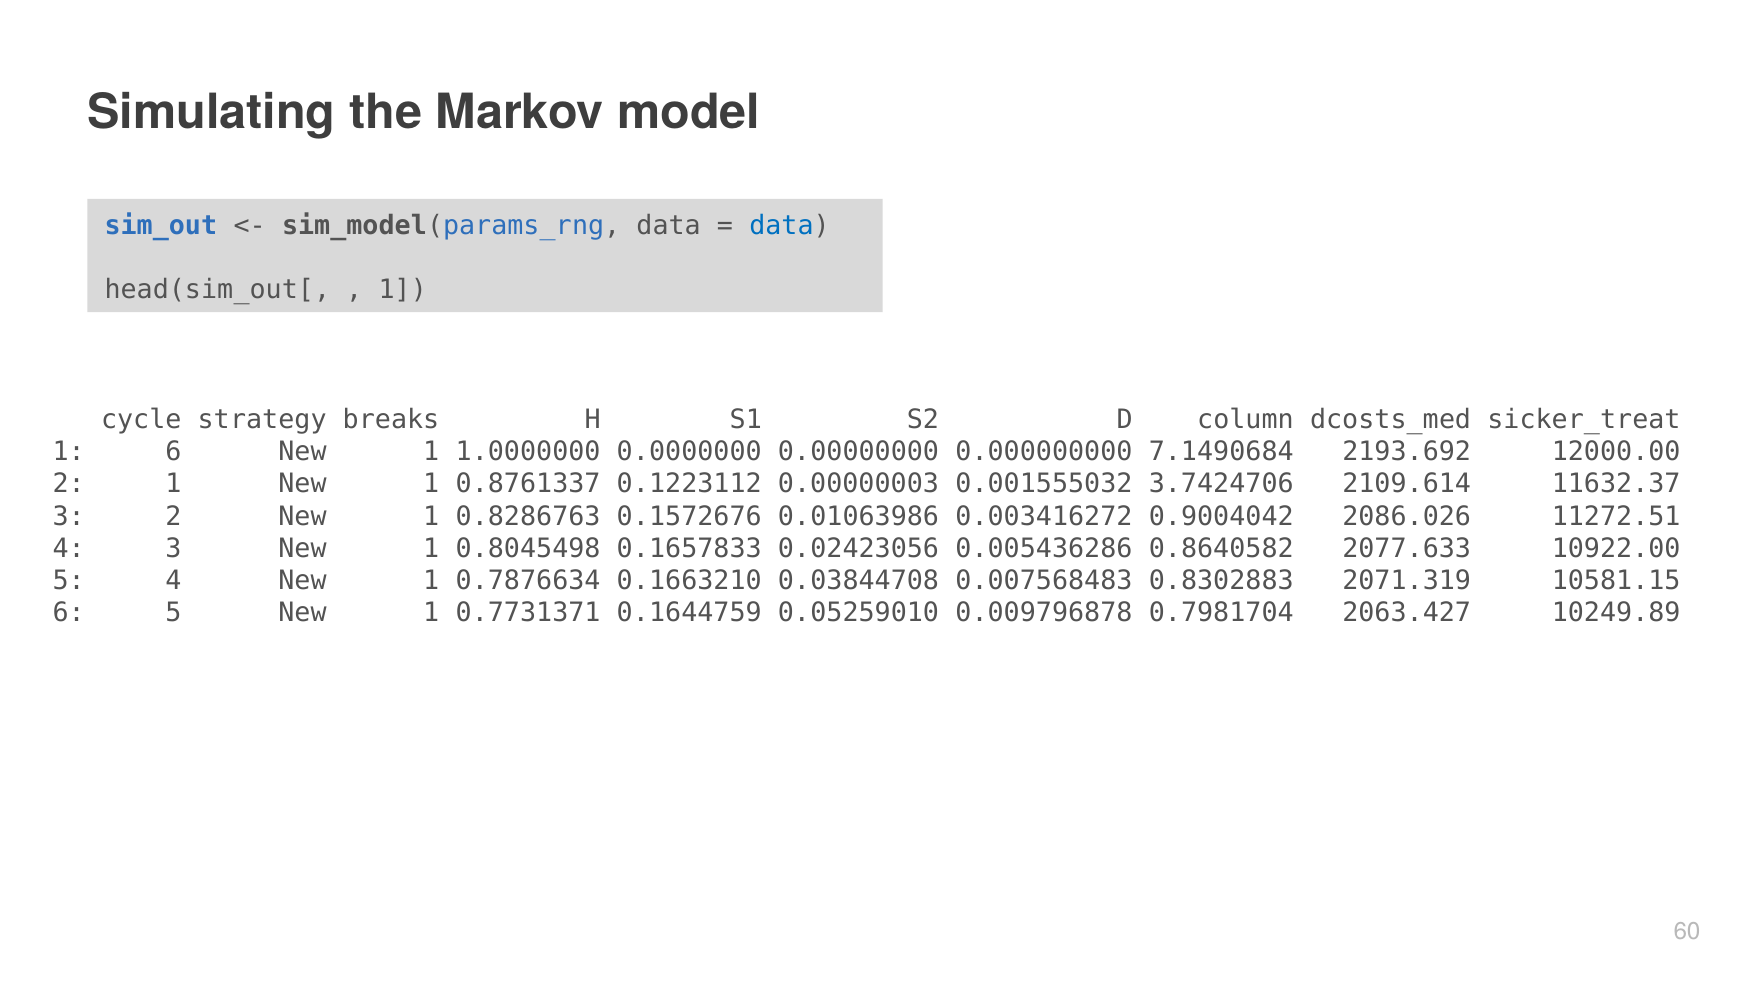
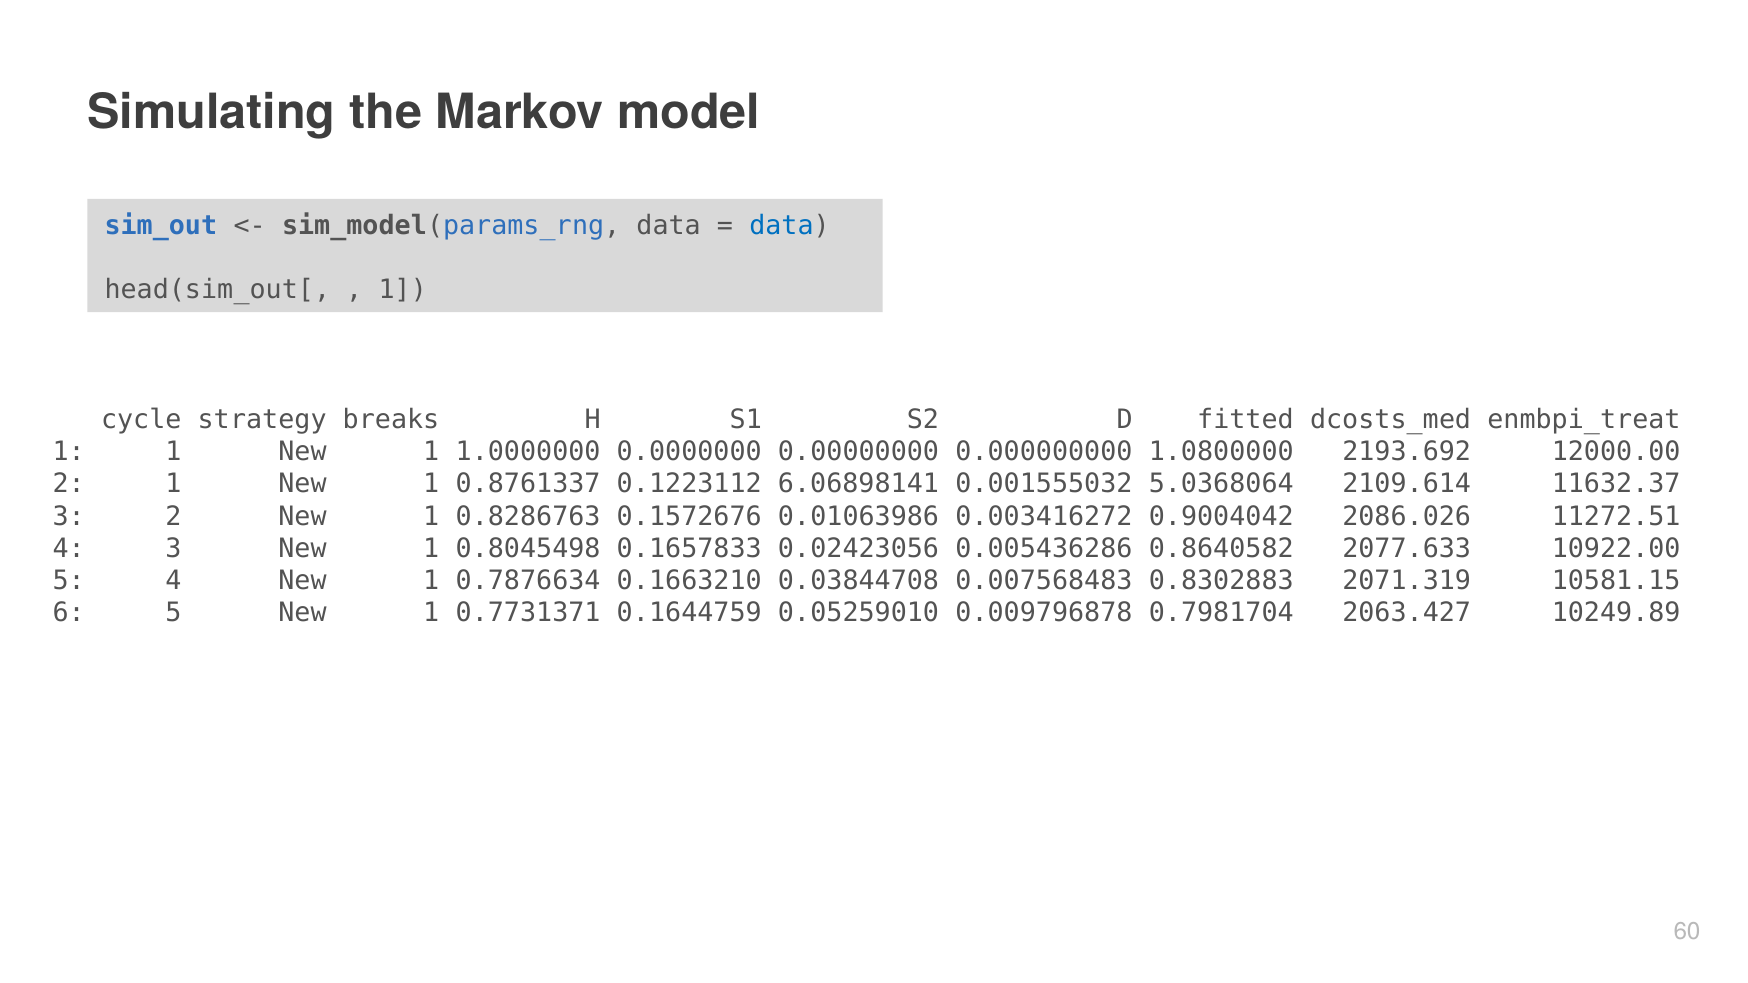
column: column -> fitted
sicker_treat: sicker_treat -> enmbpi_treat
1 6: 6 -> 1
7.1490684: 7.1490684 -> 1.0800000
0.00000003: 0.00000003 -> 6.06898141
3.7424706: 3.7424706 -> 5.0368064
